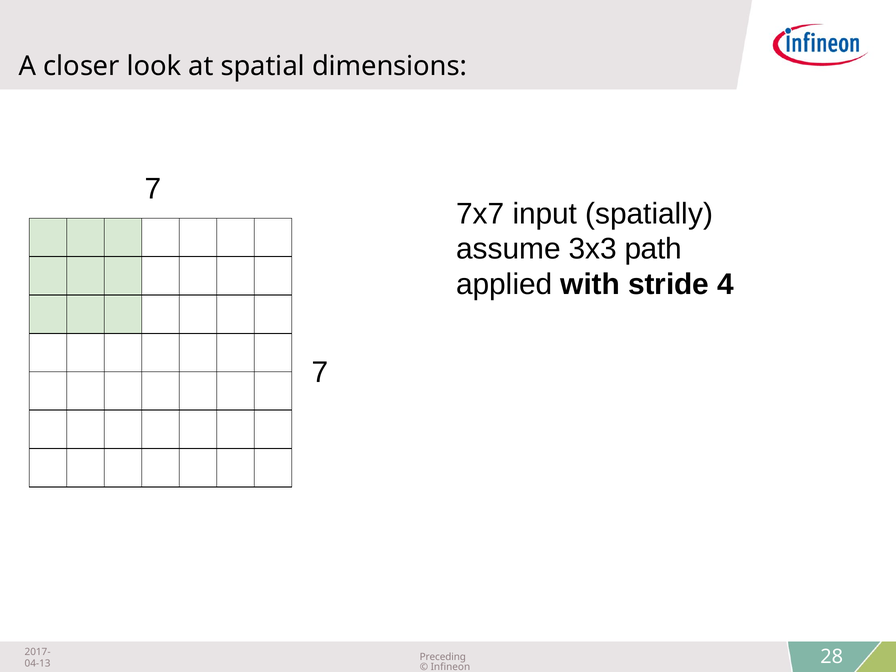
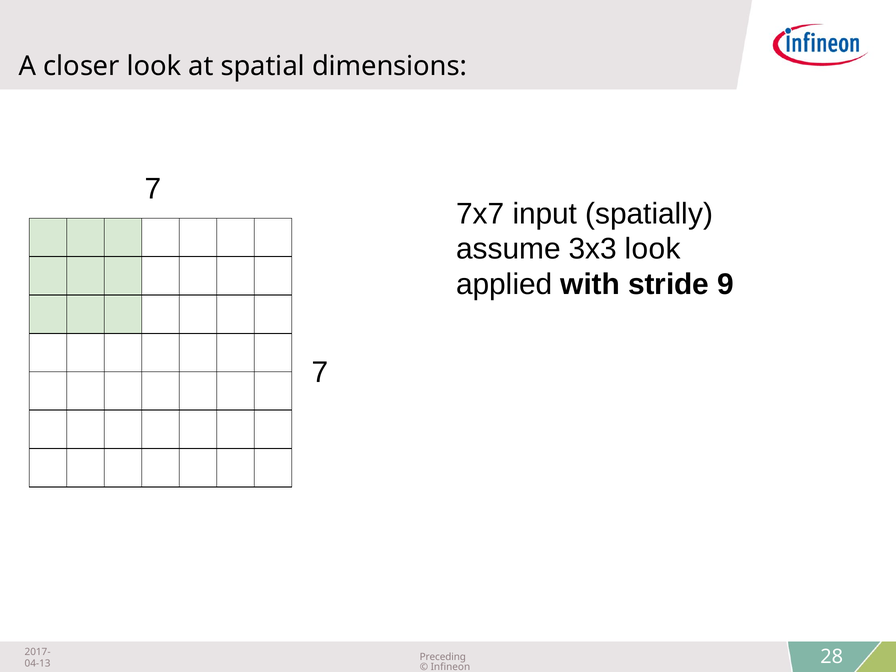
3x3 path: path -> look
4: 4 -> 9
